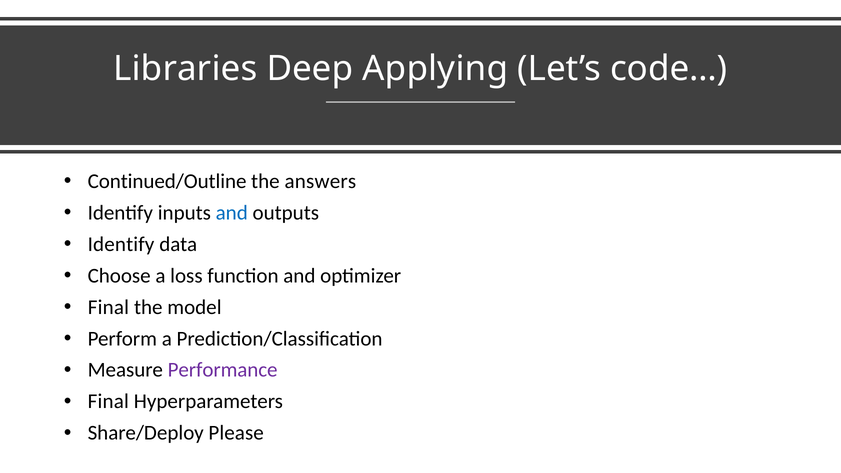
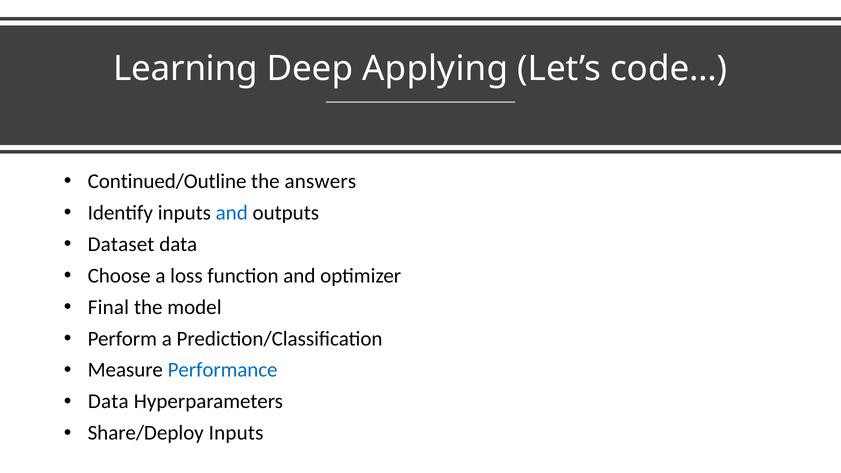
Libraries: Libraries -> Learning
Identify at (121, 244): Identify -> Dataset
Performance colour: purple -> blue
Final at (108, 402): Final -> Data
Share/Deploy Please: Please -> Inputs
